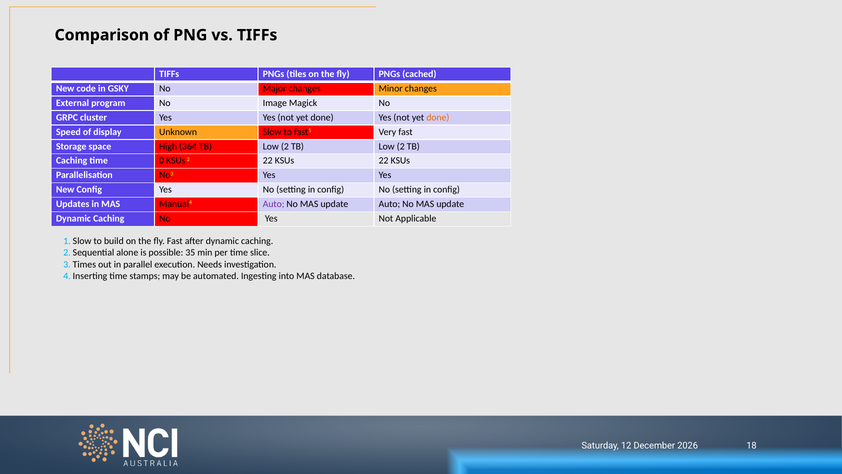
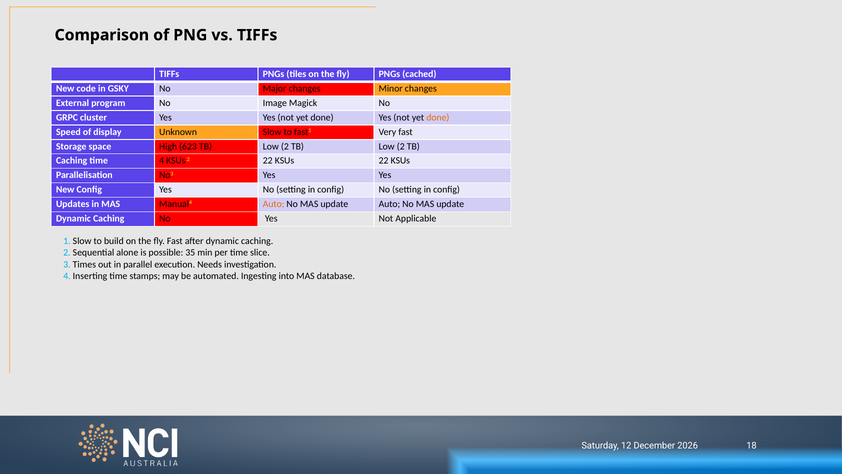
364: 364 -> 623
time 0: 0 -> 4
Auto at (274, 204) colour: purple -> orange
